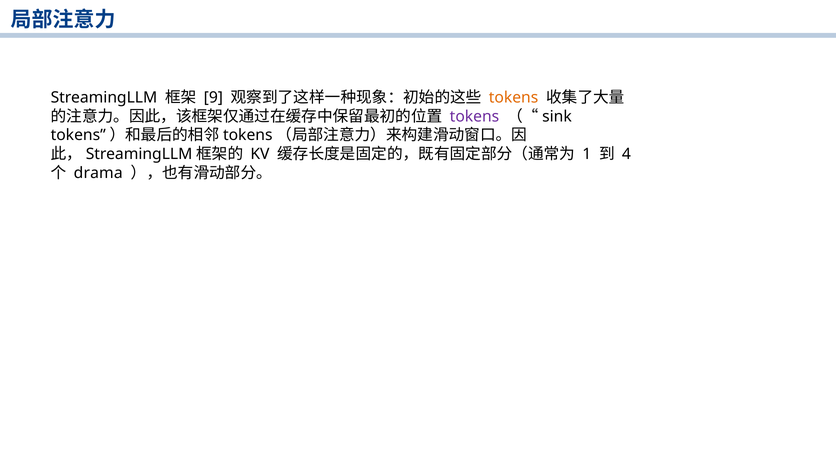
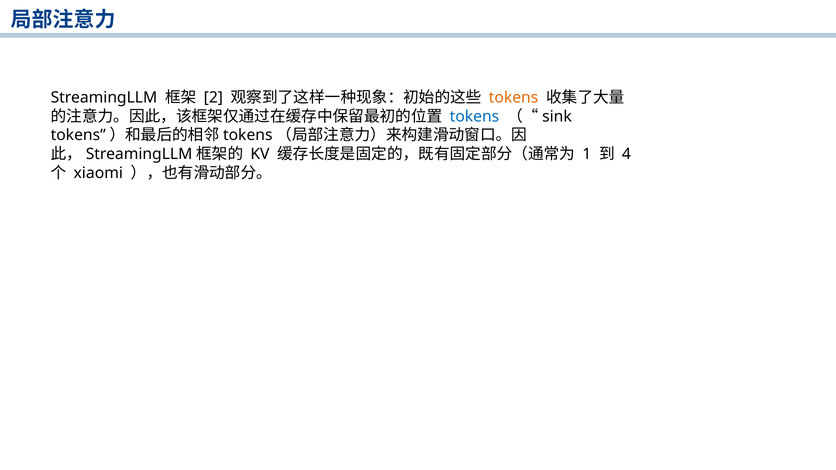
9: 9 -> 2
tokens at (474, 116) colour: purple -> blue
drama: drama -> xiaomi
